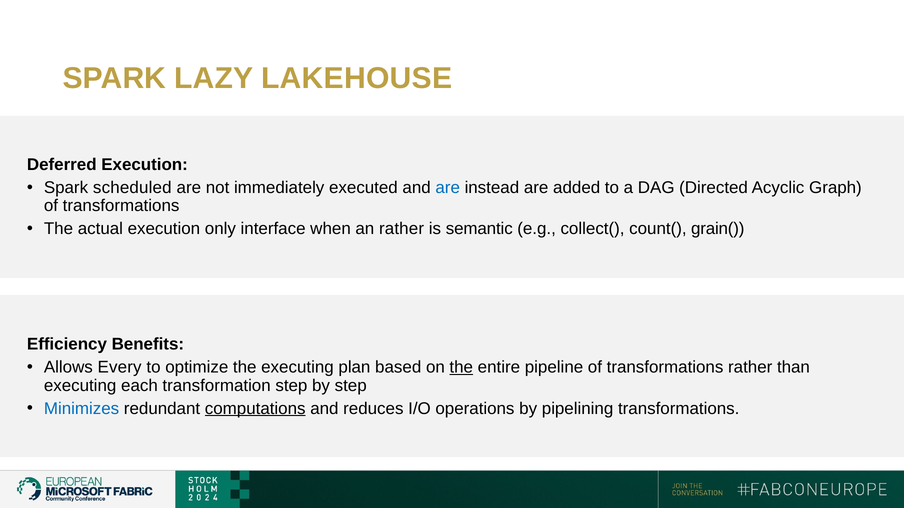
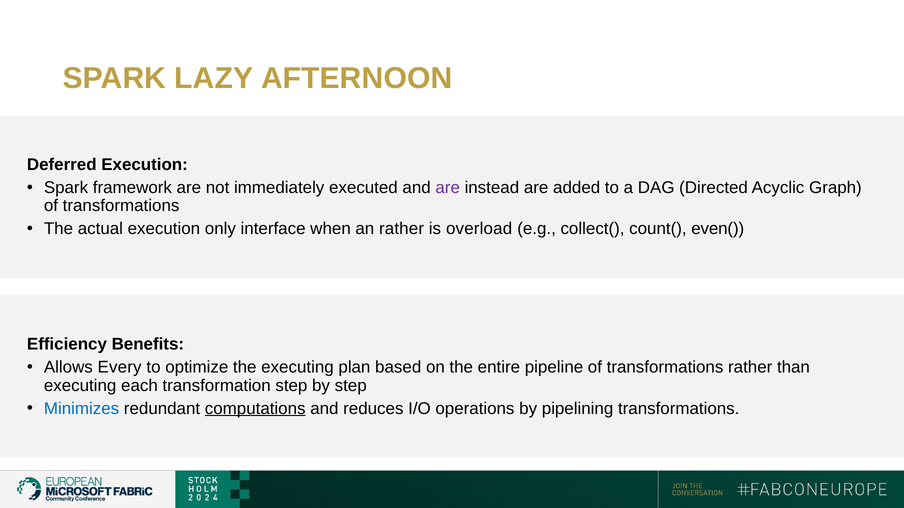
LAKEHOUSE: LAKEHOUSE -> AFTERNOON
scheduled: scheduled -> framework
are at (448, 188) colour: blue -> purple
semantic: semantic -> overload
grain(: grain( -> even(
the at (461, 368) underline: present -> none
